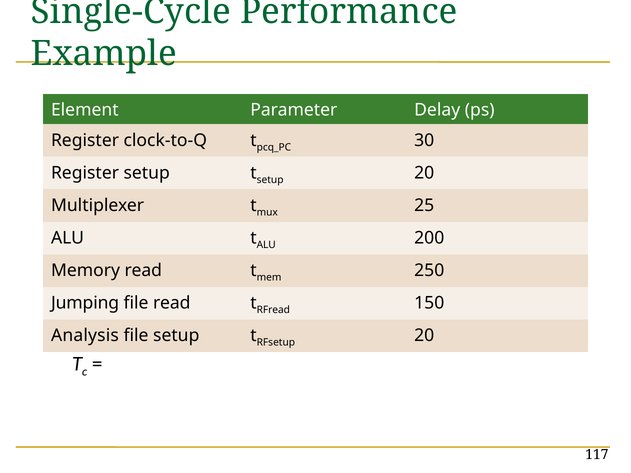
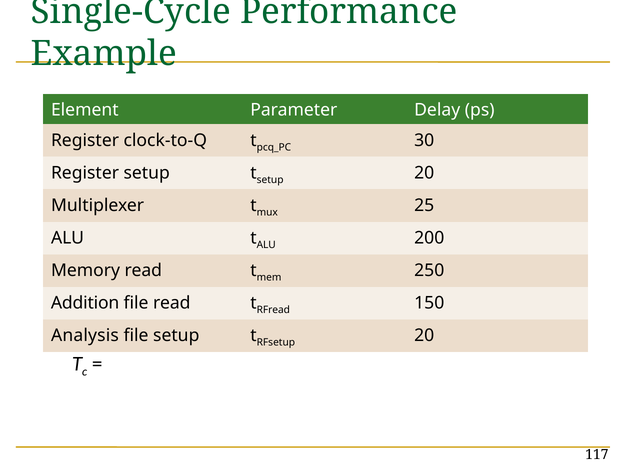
Jumping: Jumping -> Addition
